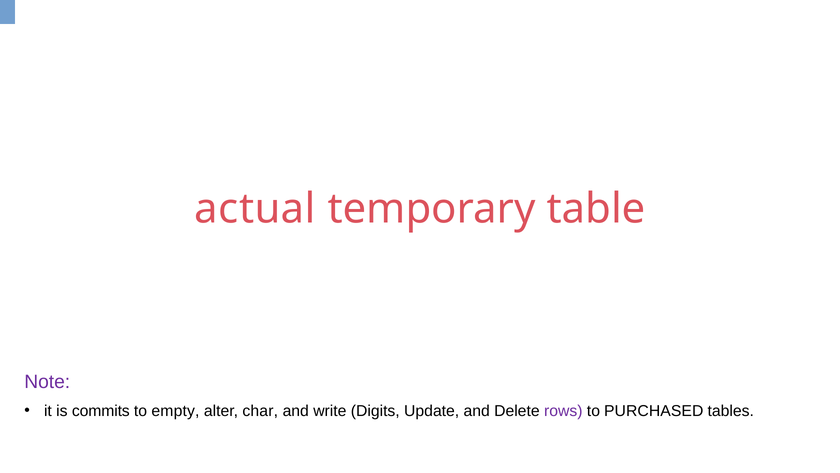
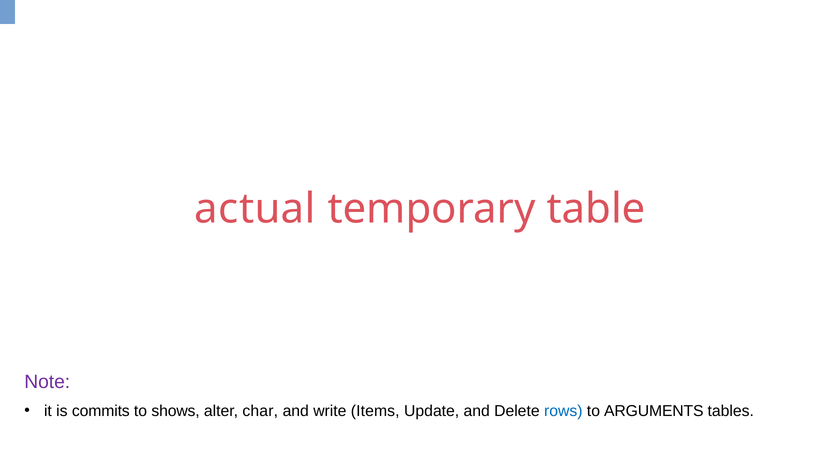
empty: empty -> shows
Digits: Digits -> Items
rows colour: purple -> blue
PURCHASED: PURCHASED -> ARGUMENTS
